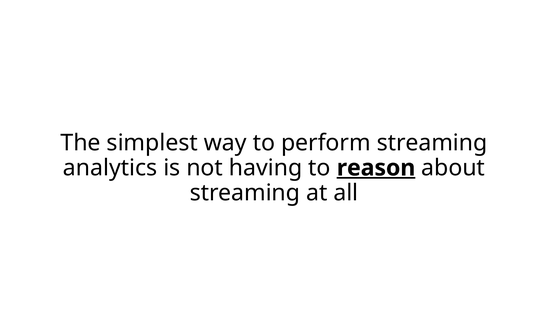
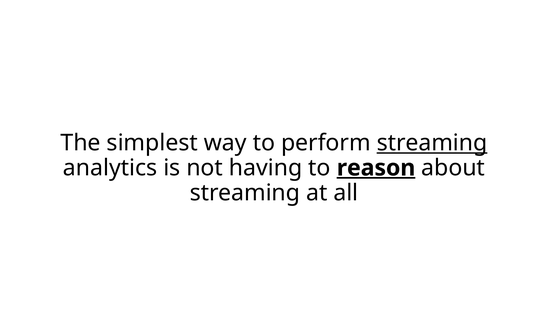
streaming at (432, 143) underline: none -> present
